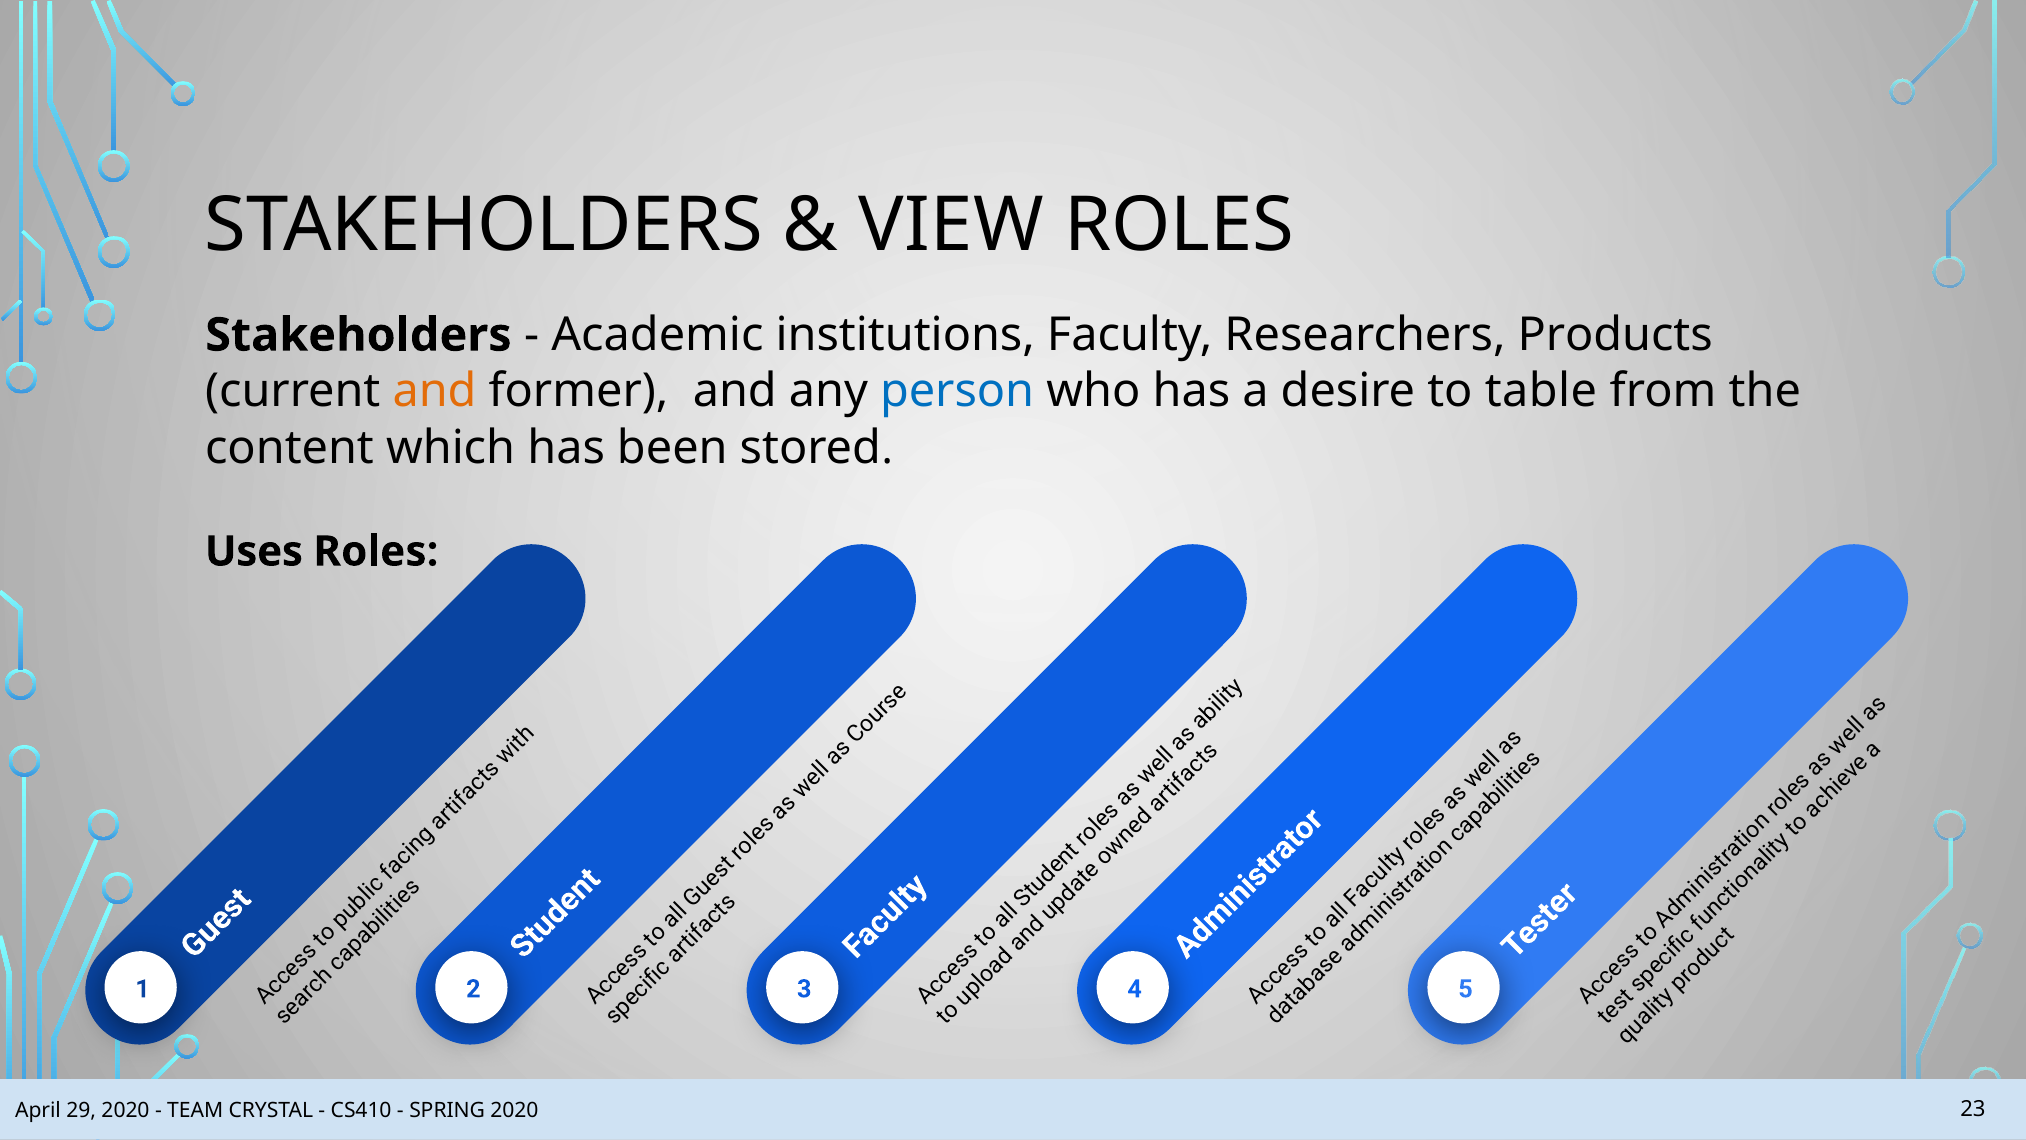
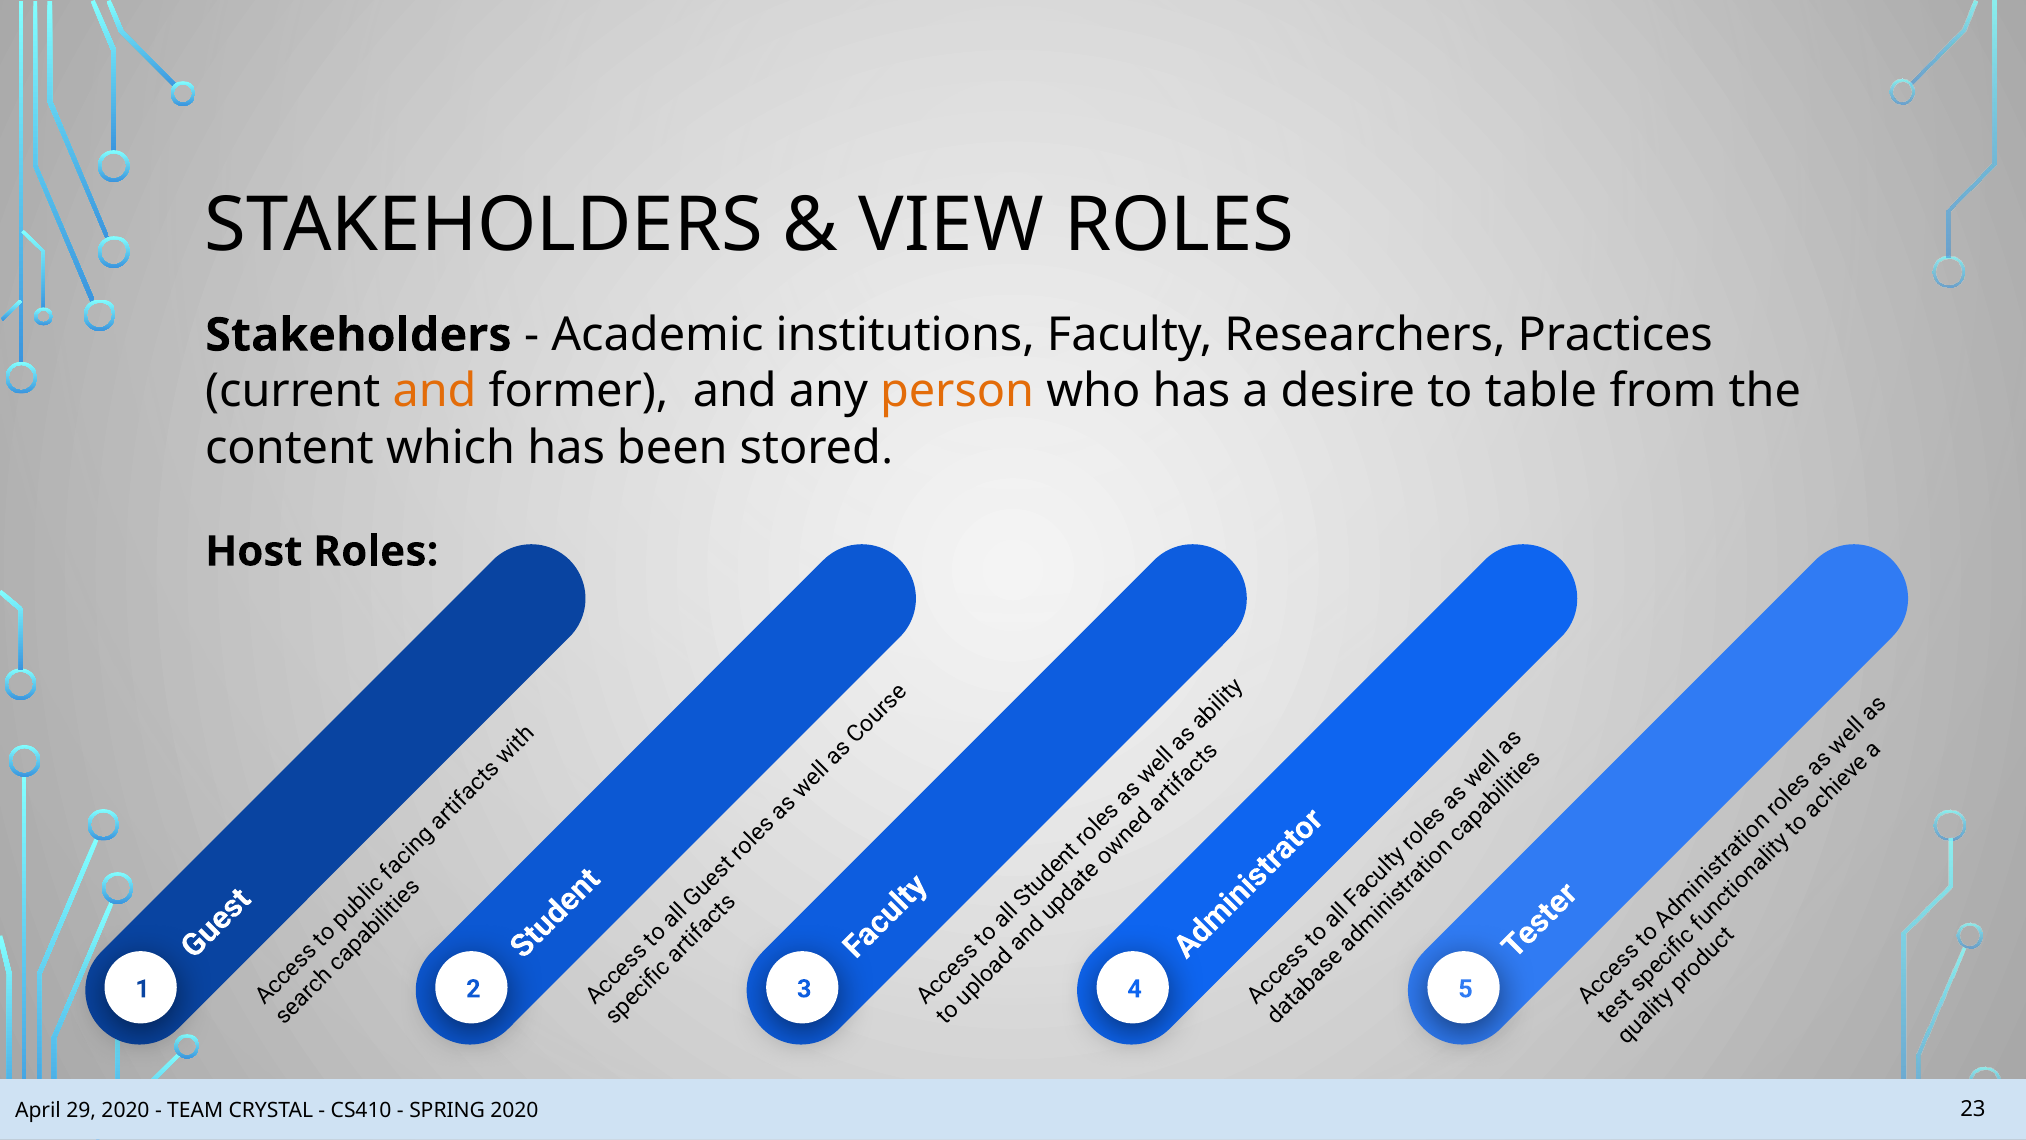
Products: Products -> Practices
person colour: blue -> orange
Uses: Uses -> Host
